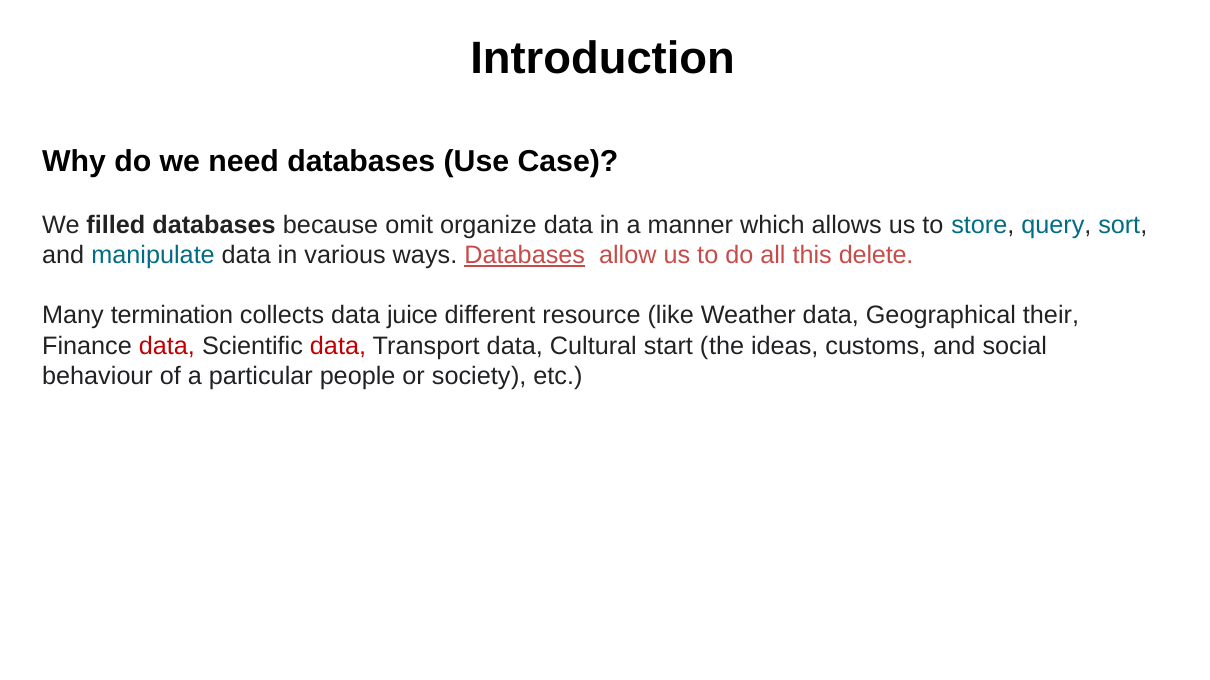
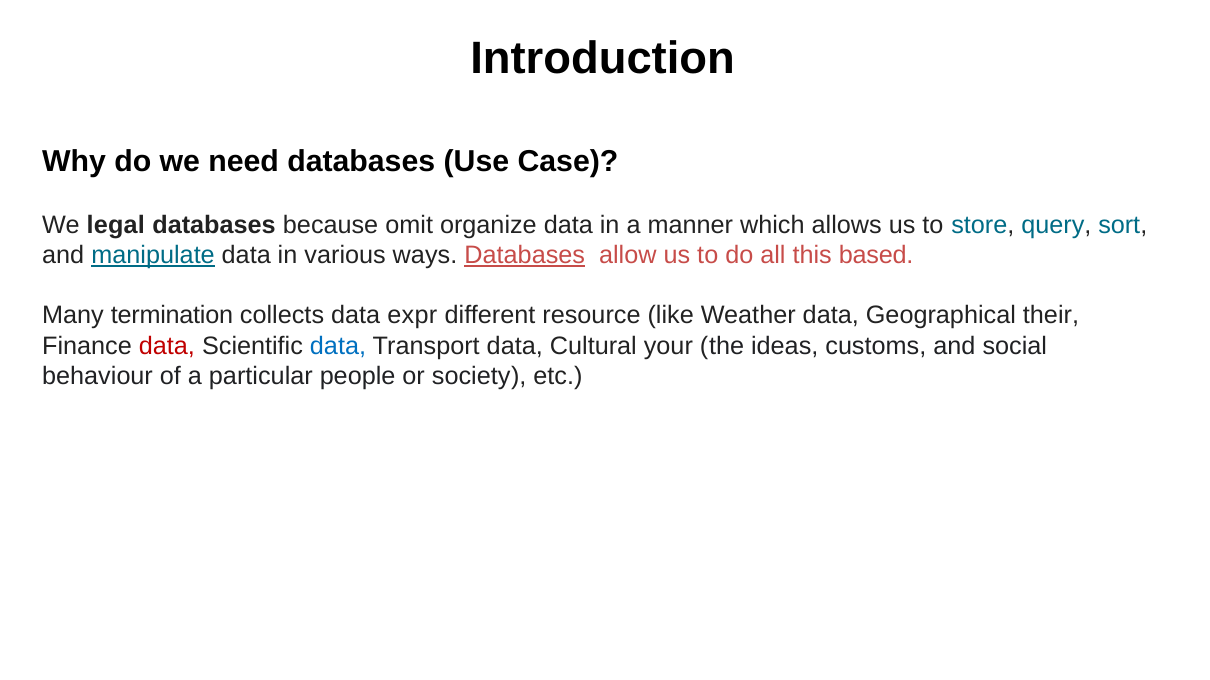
filled: filled -> legal
manipulate underline: none -> present
delete: delete -> based
juice: juice -> expr
data at (338, 346) colour: red -> blue
start: start -> your
